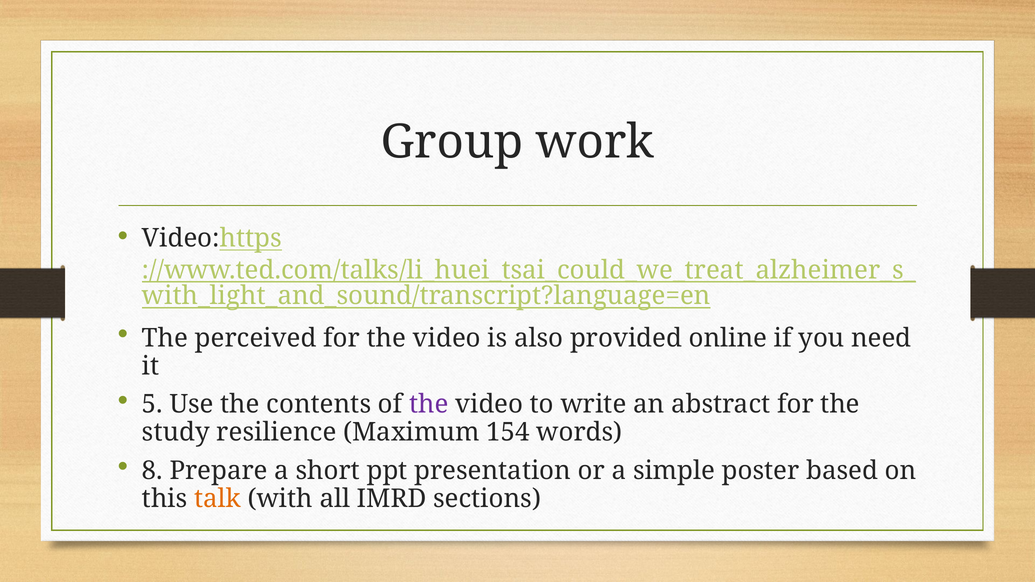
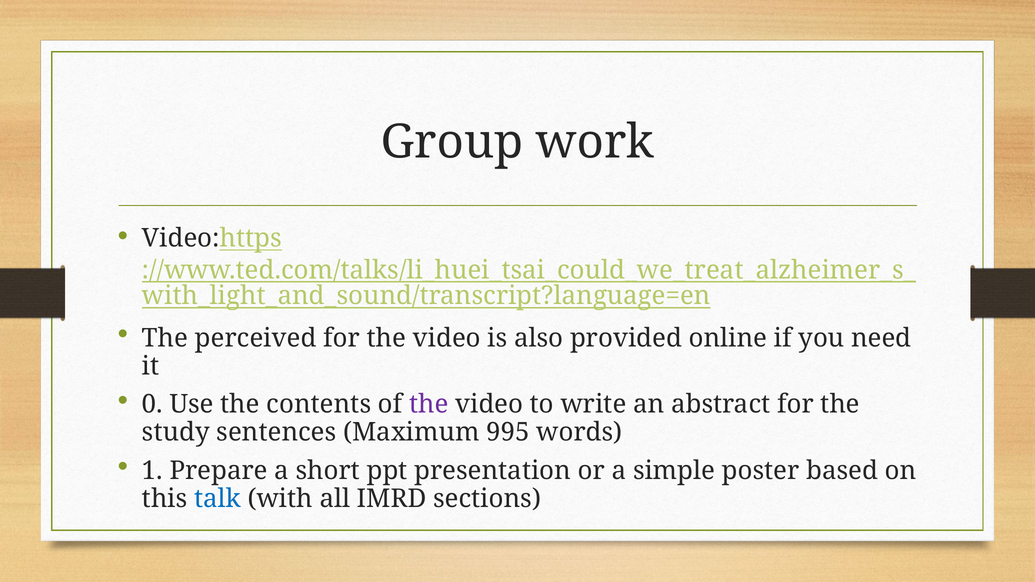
5: 5 -> 0
resilience: resilience -> sentences
154: 154 -> 995
8: 8 -> 1
talk colour: orange -> blue
